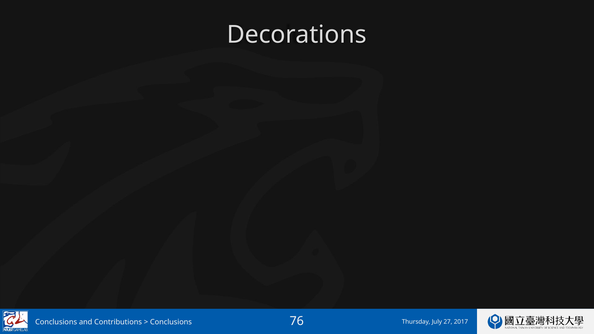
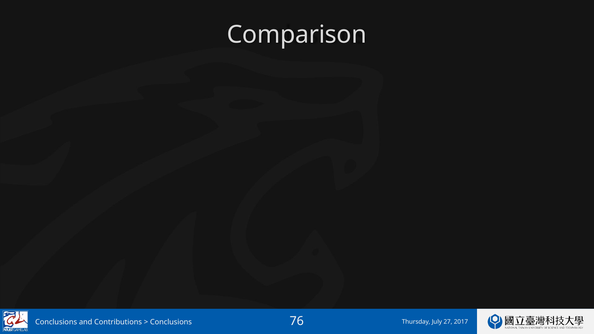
Decorations: Decorations -> Comparison
